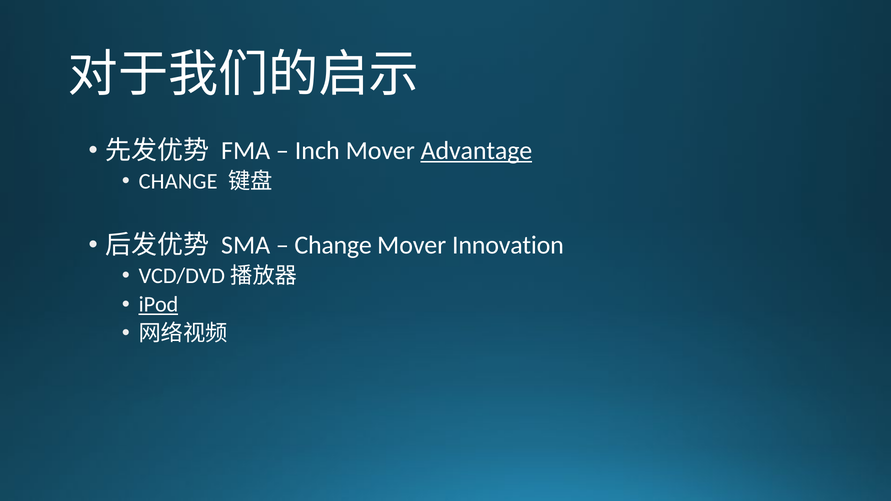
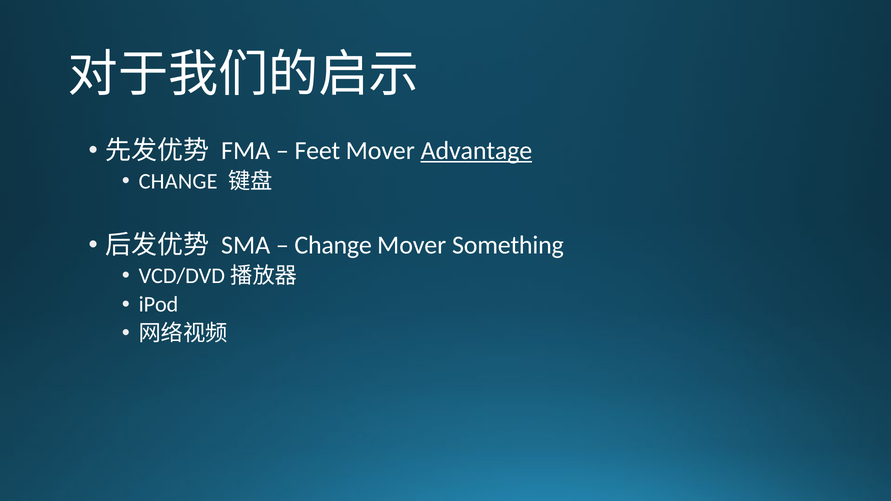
Inch: Inch -> Feet
Innovation: Innovation -> Something
iPod underline: present -> none
